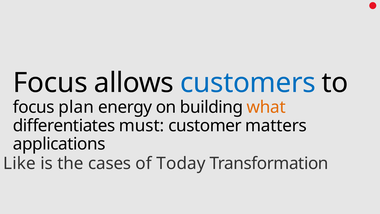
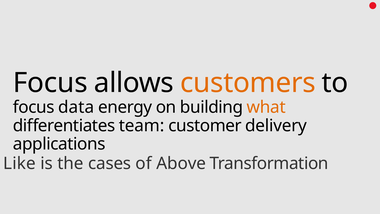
customers colour: blue -> orange
plan: plan -> data
must: must -> team
matters: matters -> delivery
Today: Today -> Above
